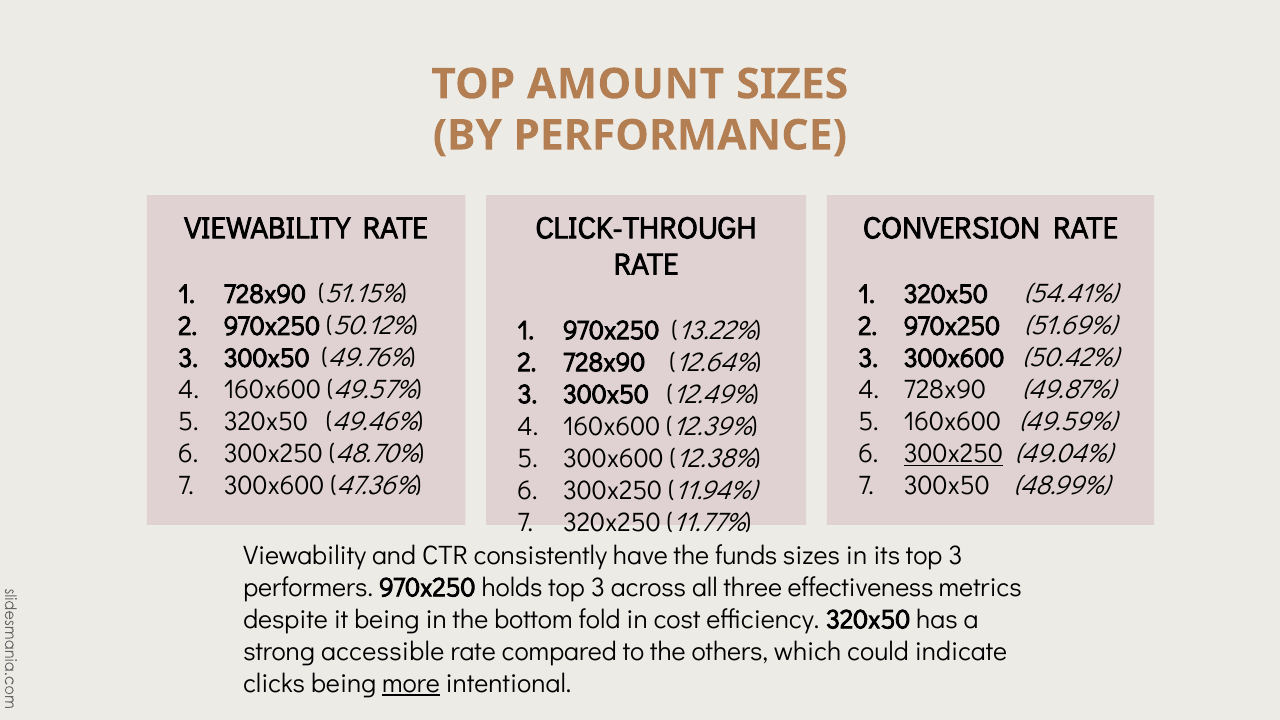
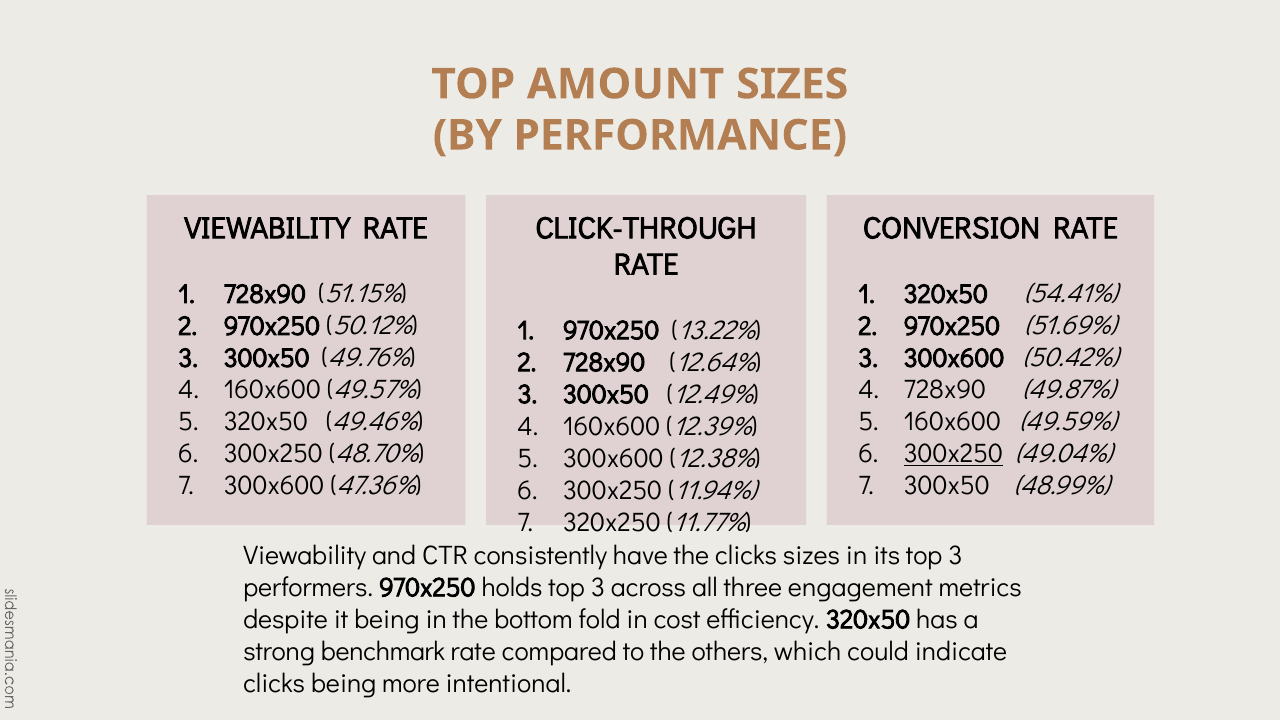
the funds: funds -> clicks
effectiveness: effectiveness -> engagement
accessible: accessible -> benchmark
more underline: present -> none
